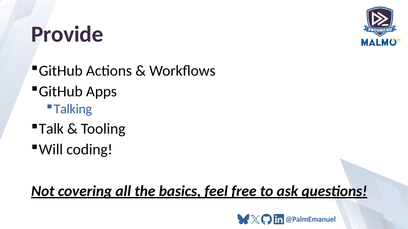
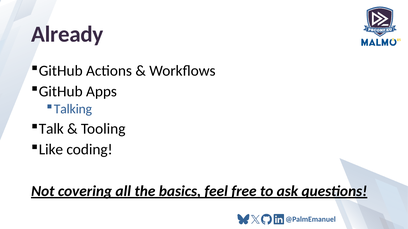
Provide: Provide -> Already
Will: Will -> Like
